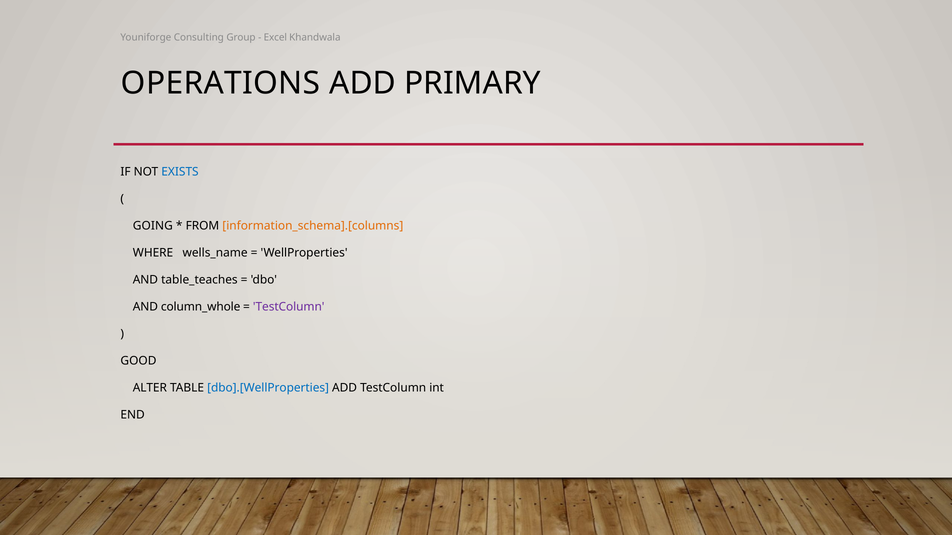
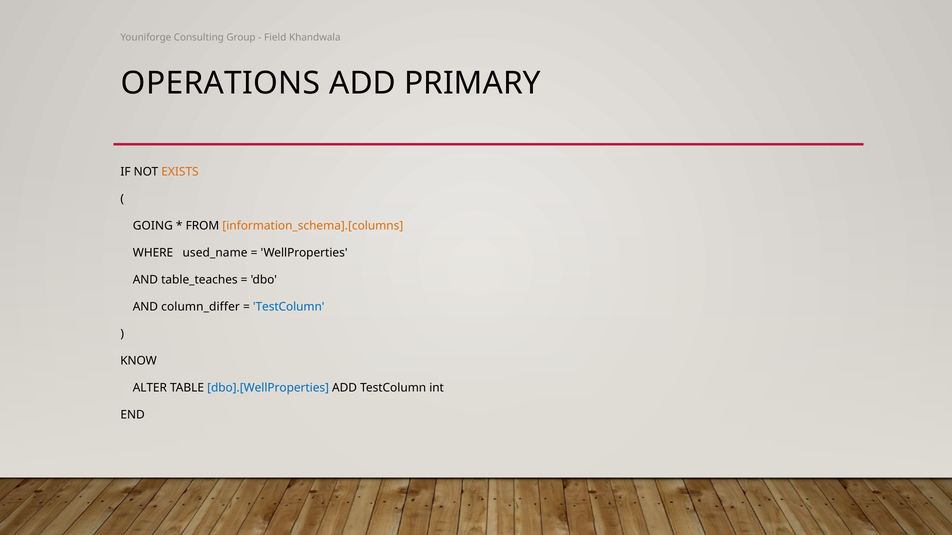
Excel: Excel -> Field
EXISTS colour: blue -> orange
wells_name: wells_name -> used_name
column_whole: column_whole -> column_differ
TestColumn at (289, 307) colour: purple -> blue
GOOD: GOOD -> KNOW
